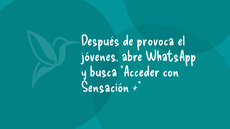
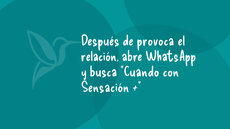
jóvenes: jóvenes -> relación
Acceder: Acceder -> Cuando
